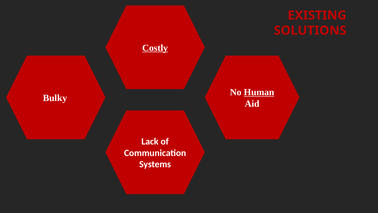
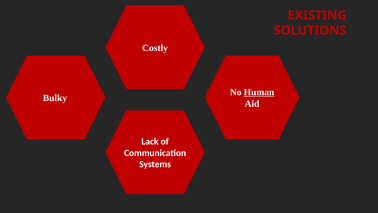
Costly underline: present -> none
